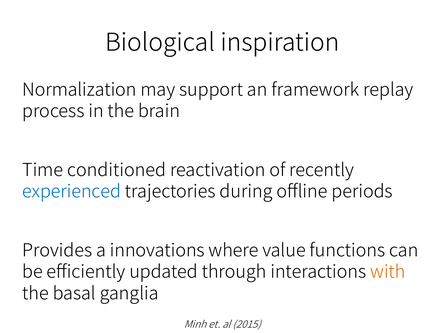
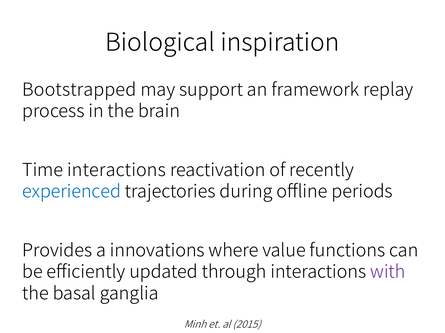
Normalization: Normalization -> Bootstrapped
Time conditioned: conditioned -> interactions
with colour: orange -> purple
